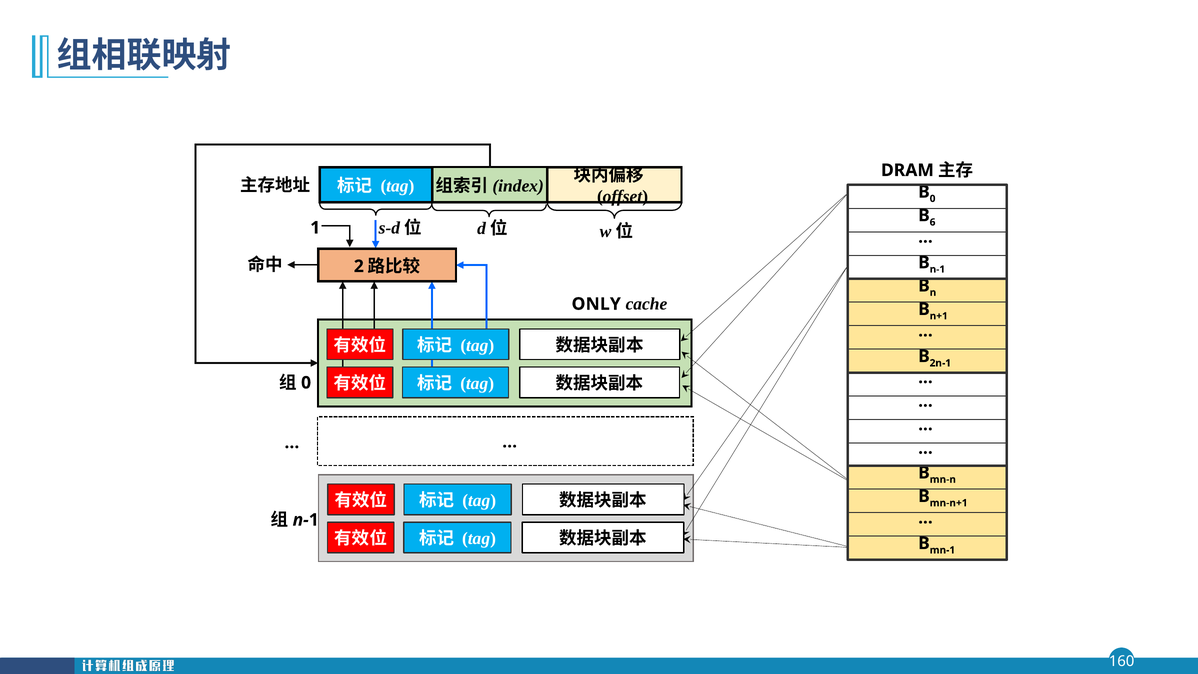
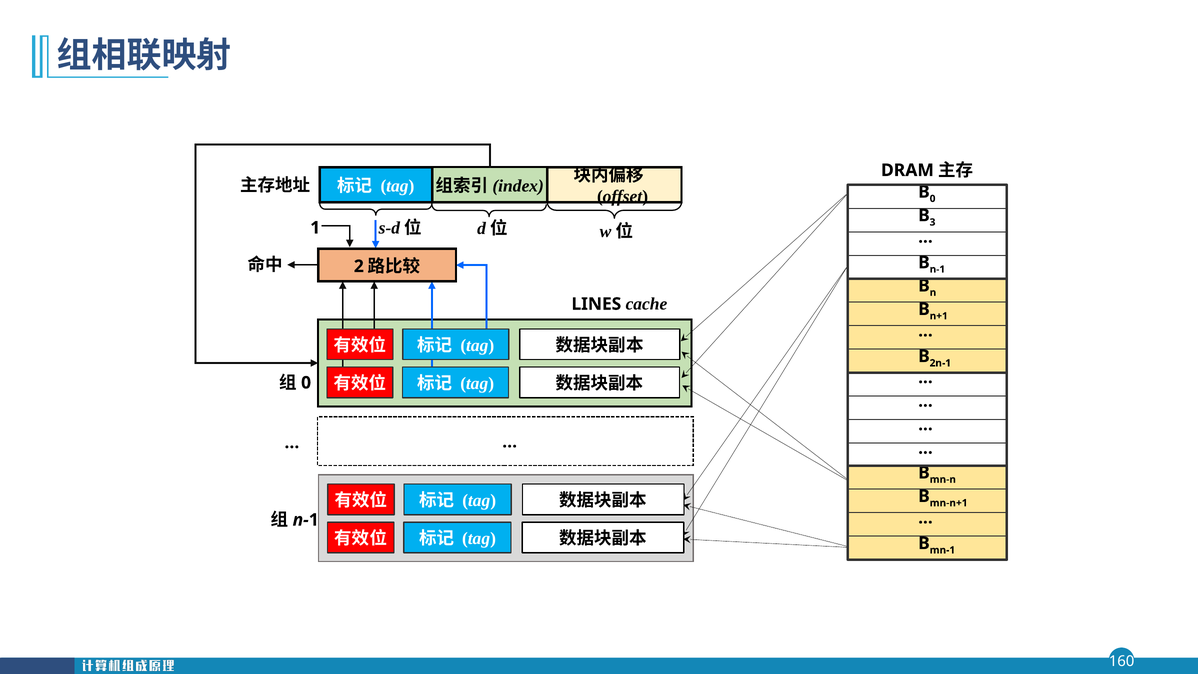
6: 6 -> 3
ONLY: ONLY -> LINES
